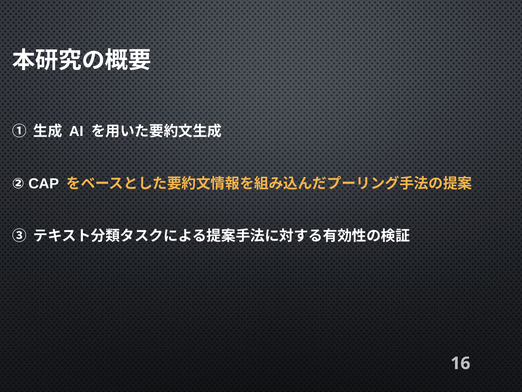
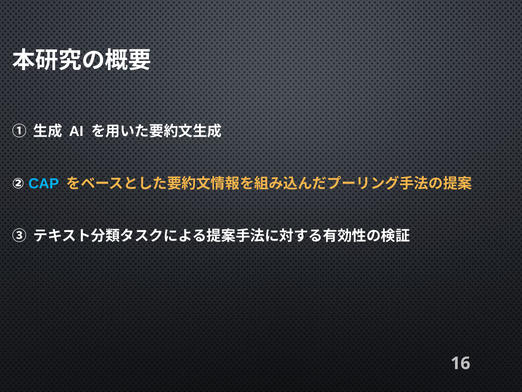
CAP colour: white -> light blue
